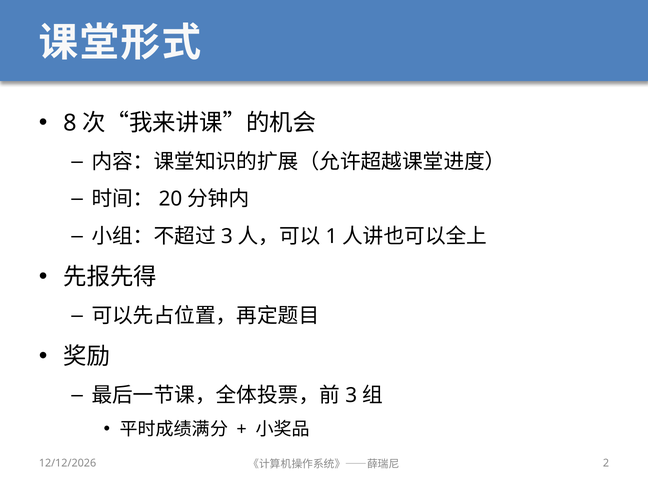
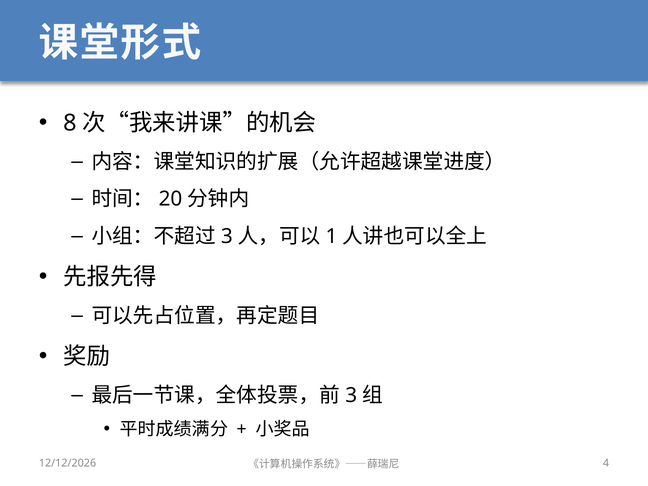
2: 2 -> 4
